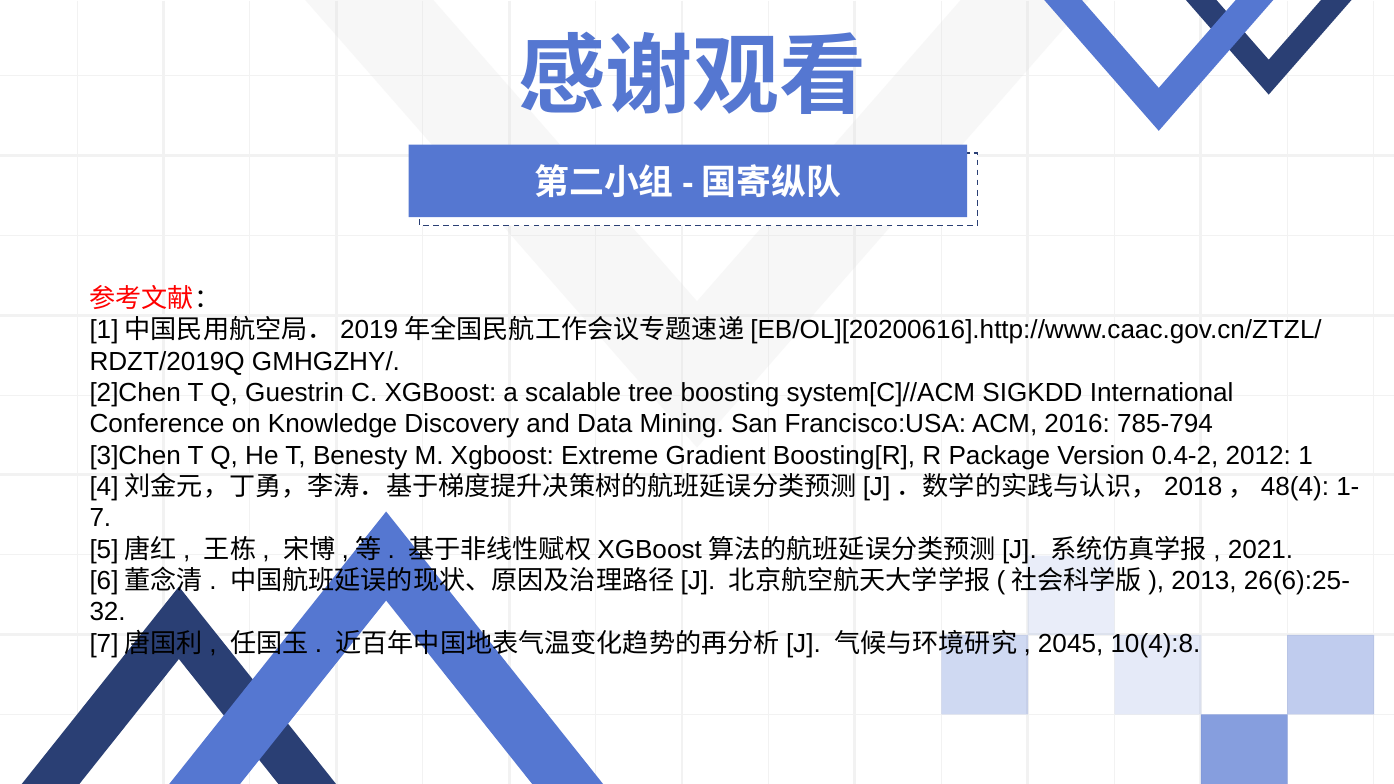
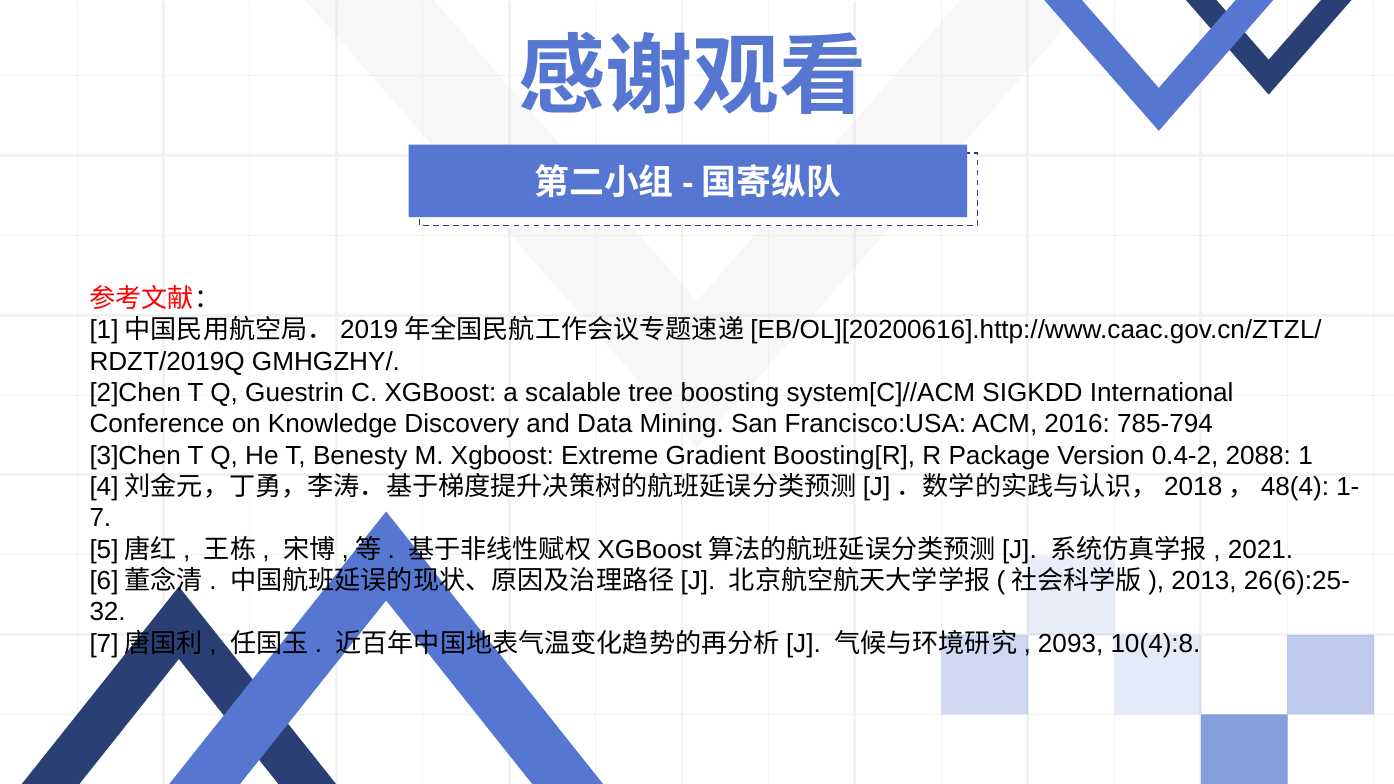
2012: 2012 -> 2088
2045: 2045 -> 2093
